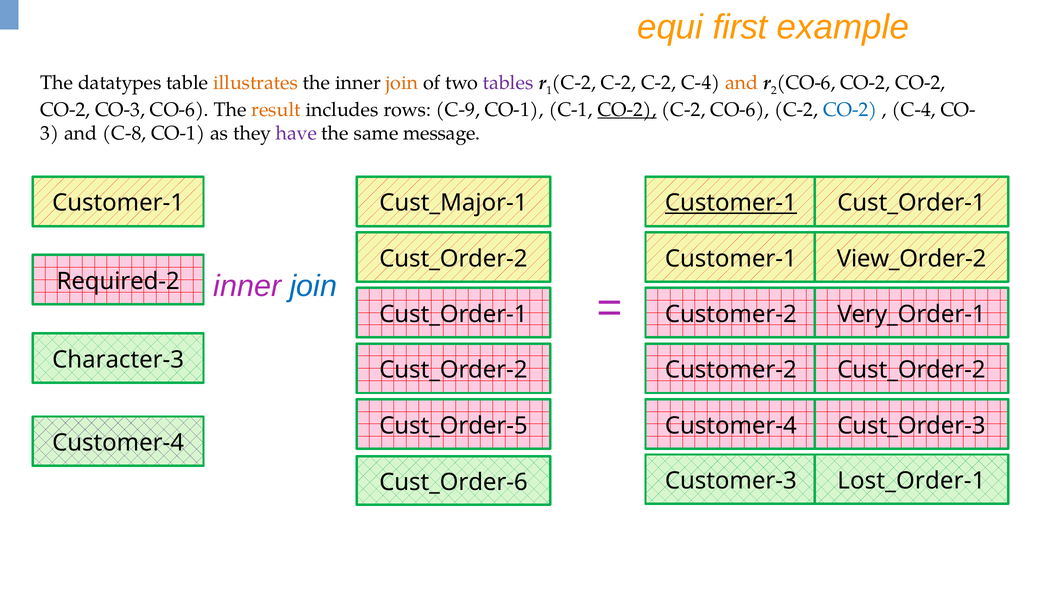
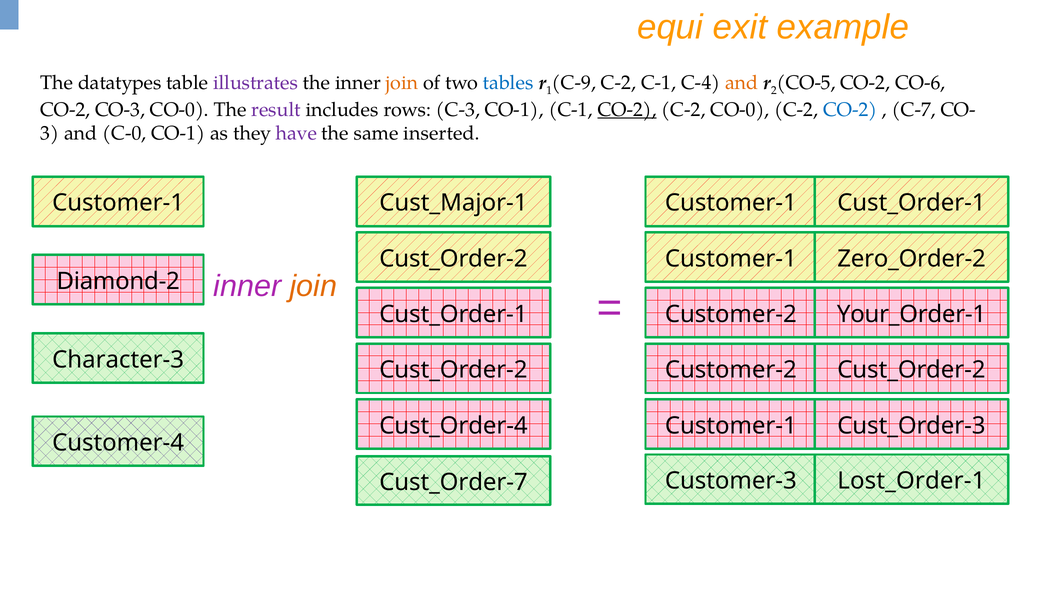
first: first -> exit
illustrates colour: orange -> purple
tables colour: purple -> blue
C-2 at (574, 83): C-2 -> C-9
C-2 at (659, 83): C-2 -> C-1
CO-6 at (806, 83): CO-6 -> CO-5
CO-2 at (920, 83): CO-2 -> CO-6
CO-3 CO-6: CO-6 -> CO-0
result colour: orange -> purple
C-9: C-9 -> C-3
C-2 CO-6: CO-6 -> CO-0
C-4 at (914, 110): C-4 -> C-7
C-8: C-8 -> C-0
message: message -> inserted
Customer-1 at (731, 203) underline: present -> none
View_Order-2: View_Order-2 -> Zero_Order-2
join at (313, 287) colour: blue -> orange
Required-2: Required-2 -> Diamond-2
Very_Order-1: Very_Order-1 -> Your_Order-1
Cust_Order-5: Cust_Order-5 -> Cust_Order-4
Customer-4 at (731, 426): Customer-4 -> Customer-1
Cust_Order-6: Cust_Order-6 -> Cust_Order-7
